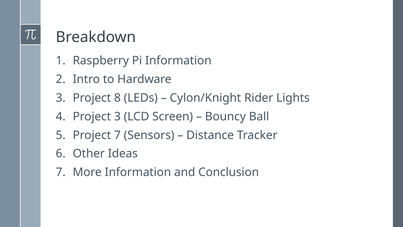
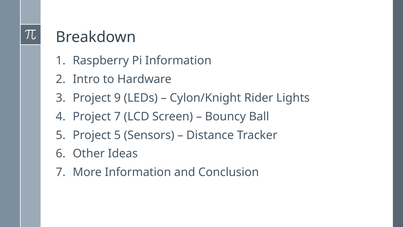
8: 8 -> 9
Project 3: 3 -> 7
Project 7: 7 -> 5
